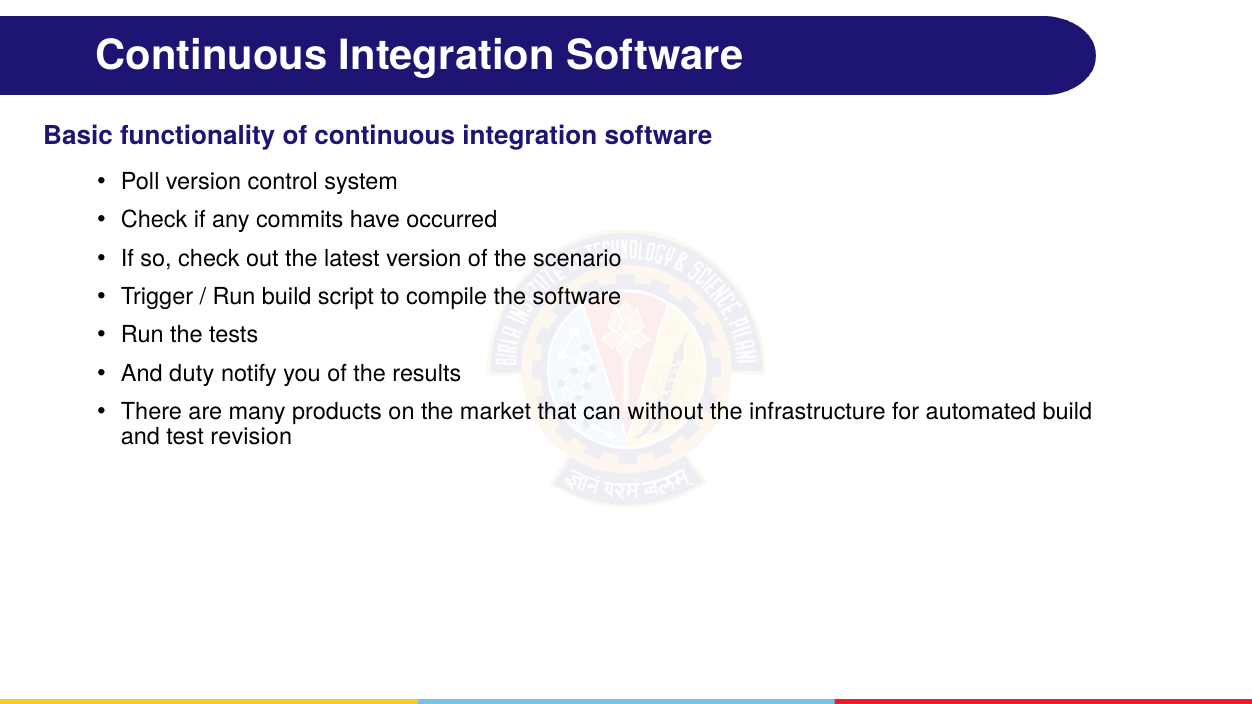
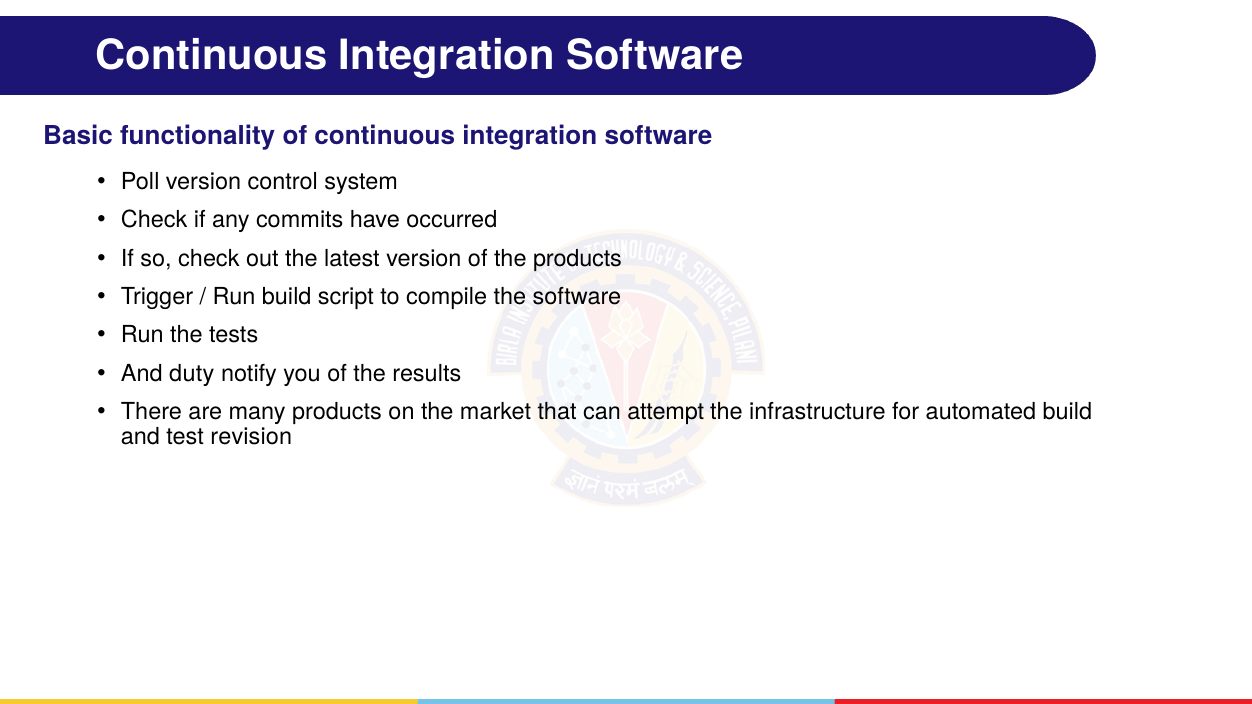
the scenario: scenario -> products
without: without -> attempt
